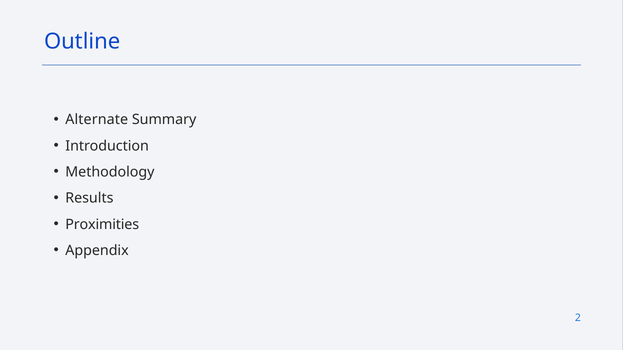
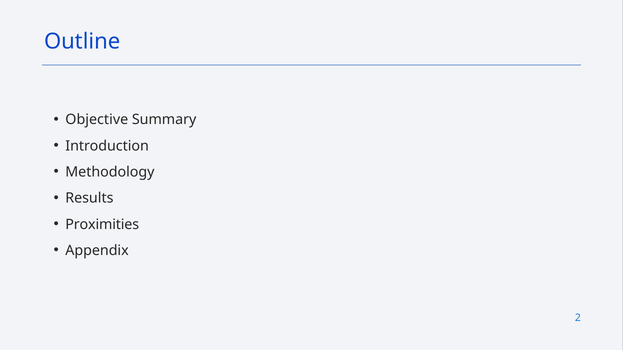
Alternate: Alternate -> Objective
